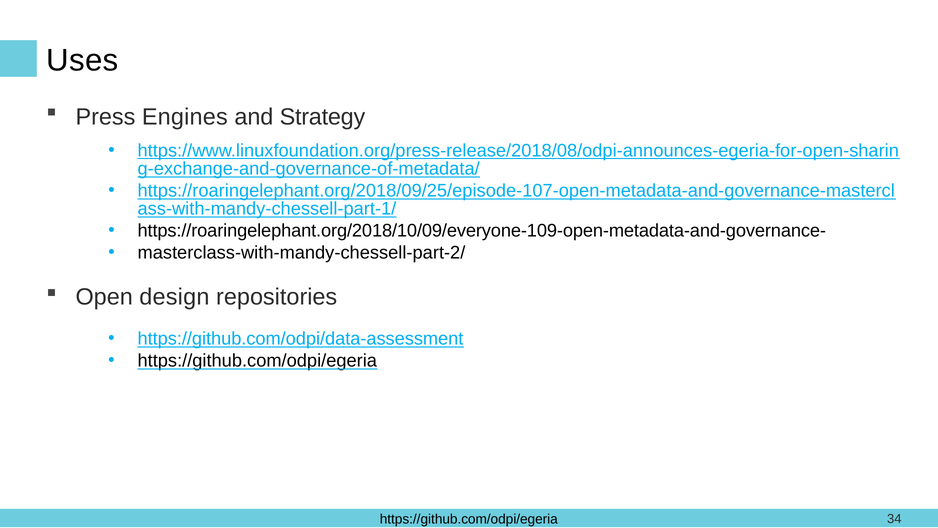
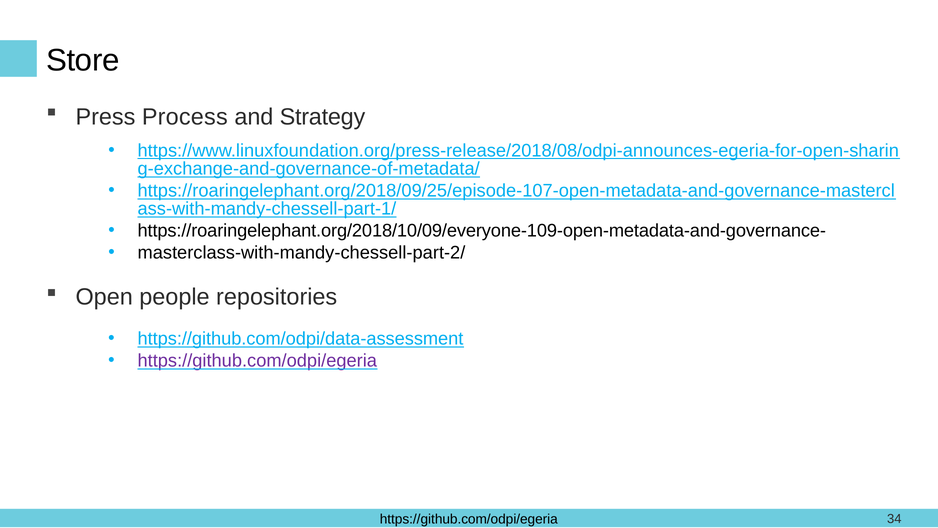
Uses: Uses -> Store
Engines: Engines -> Process
design: design -> people
https://github.com/odpi/egeria at (257, 360) colour: black -> purple
